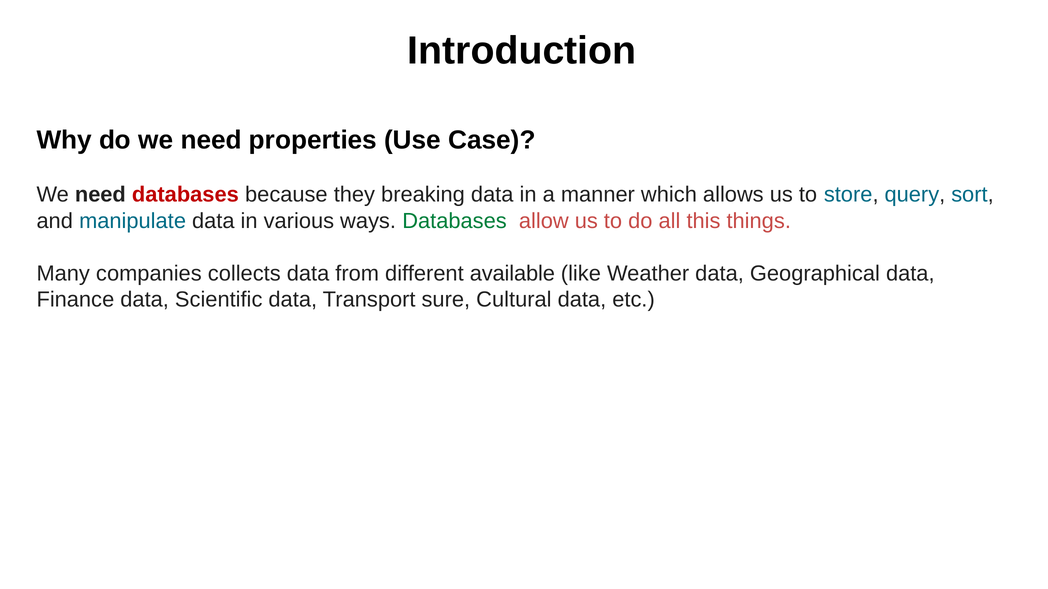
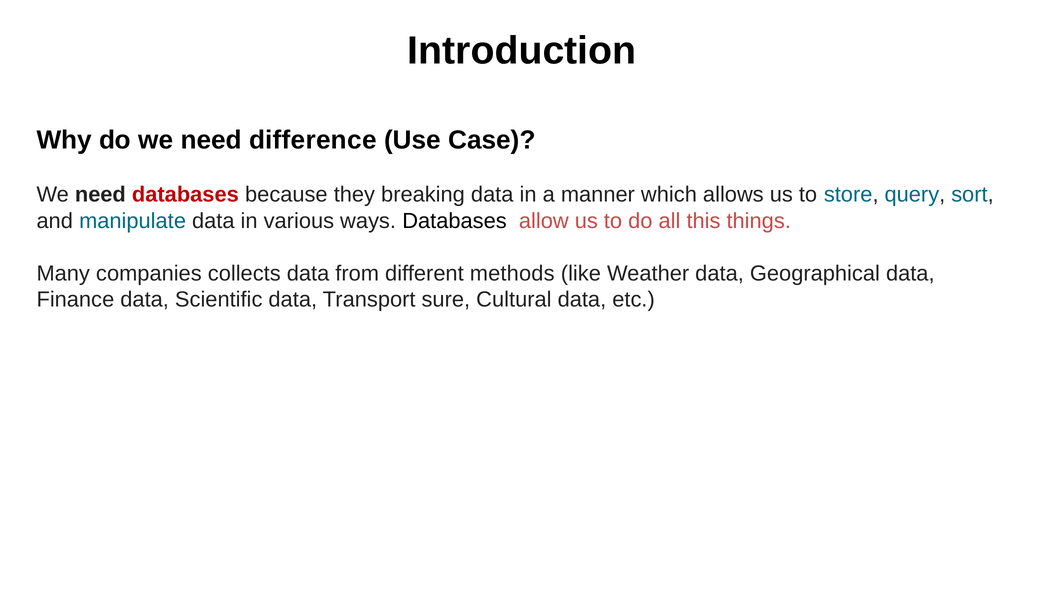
properties: properties -> difference
Databases at (455, 221) colour: green -> black
available: available -> methods
